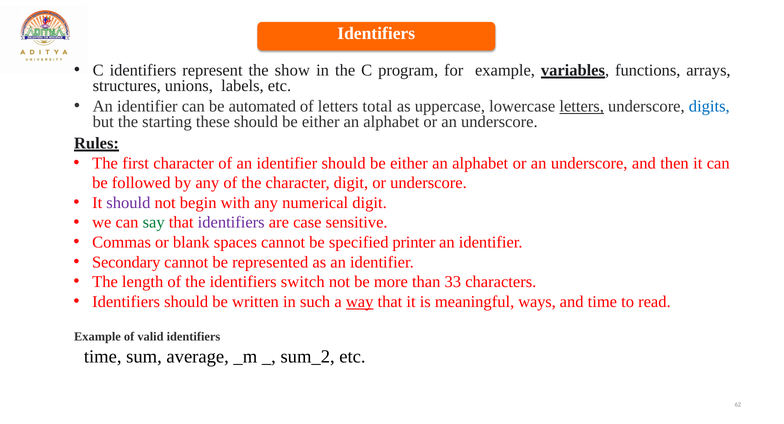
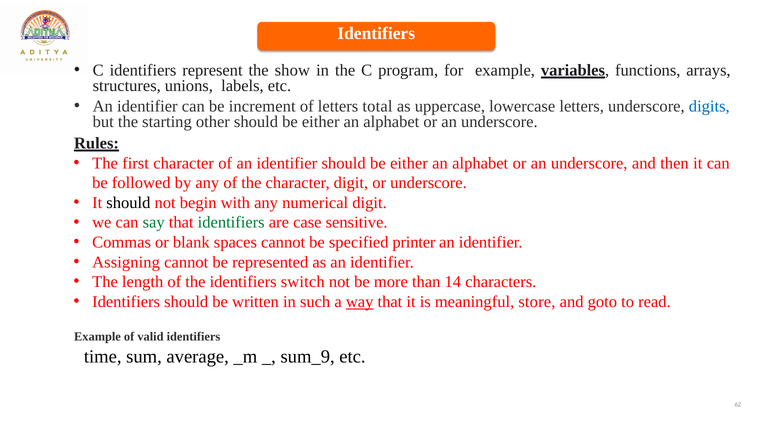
automated: automated -> increment
letters at (582, 106) underline: present -> none
these: these -> other
should at (128, 203) colour: purple -> black
identifiers at (231, 223) colour: purple -> green
Secondary: Secondary -> Assigning
33: 33 -> 14
ways: ways -> store
and time: time -> goto
sum_2: sum_2 -> sum_9
